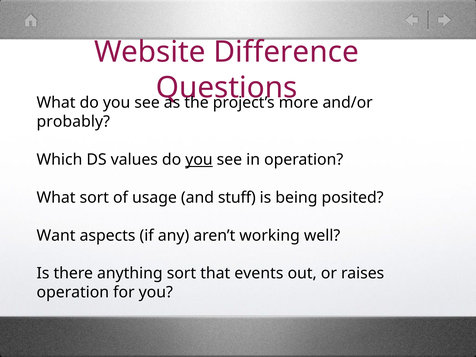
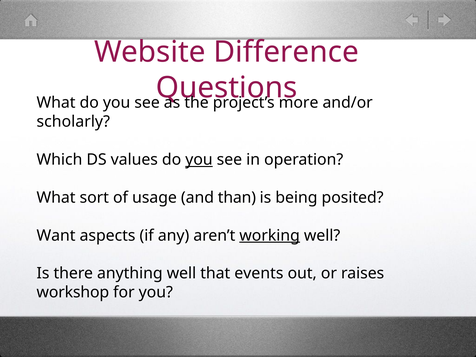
probably: probably -> scholarly
stuff: stuff -> than
working underline: none -> present
anything sort: sort -> well
operation at (73, 292): operation -> workshop
